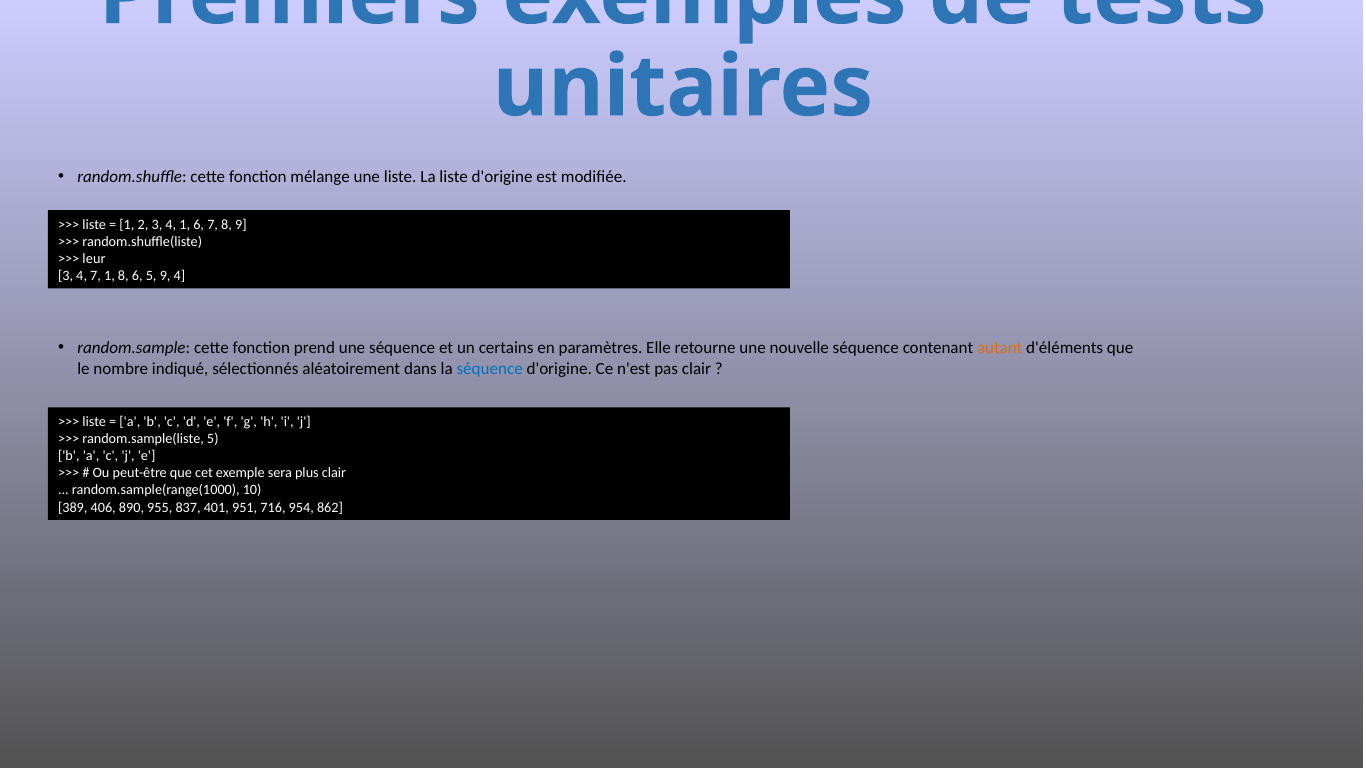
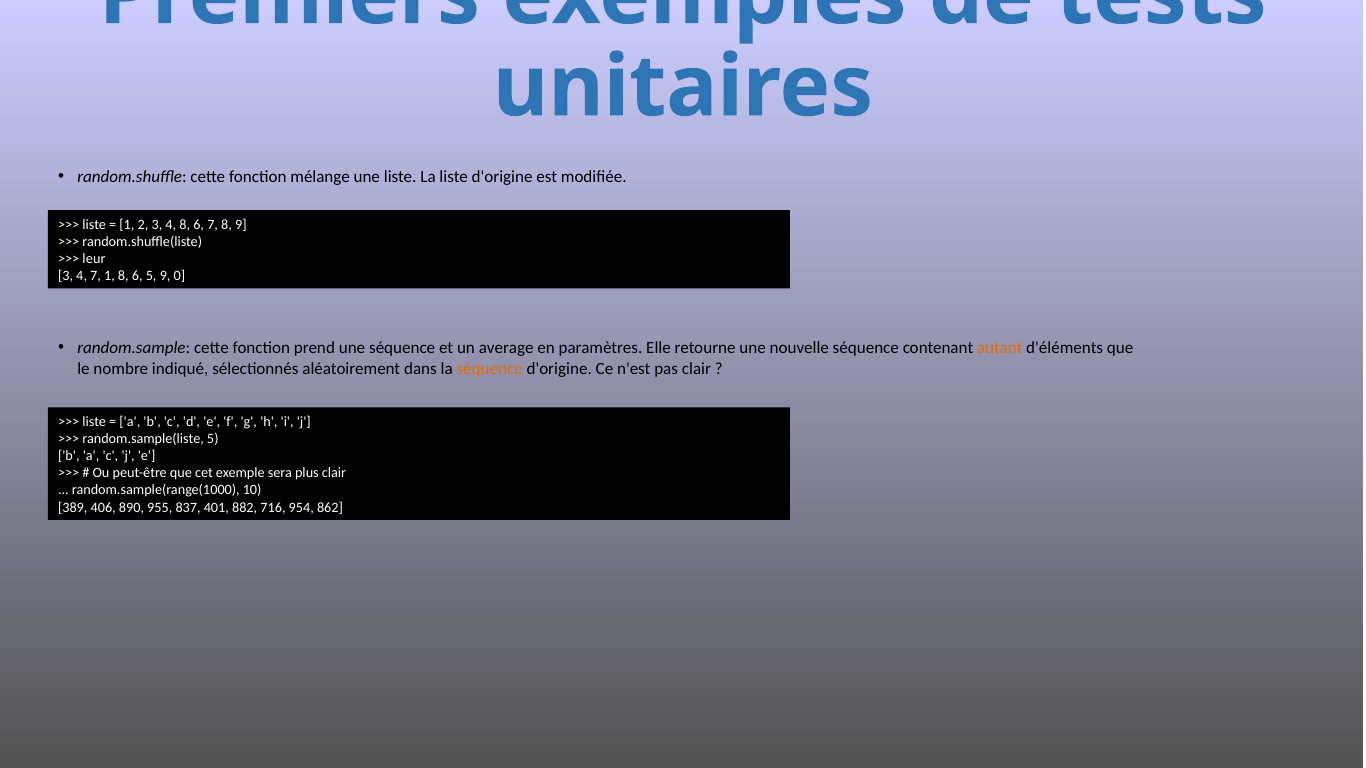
4 1: 1 -> 8
9 4: 4 -> 0
certains: certains -> average
séquence at (490, 369) colour: blue -> orange
951: 951 -> 882
